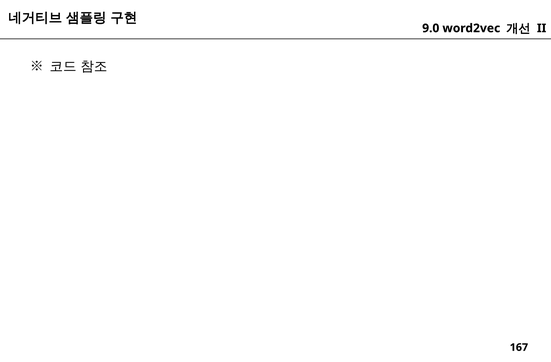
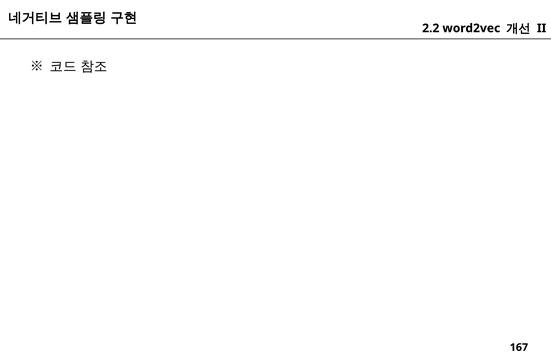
9.0: 9.0 -> 2.2
